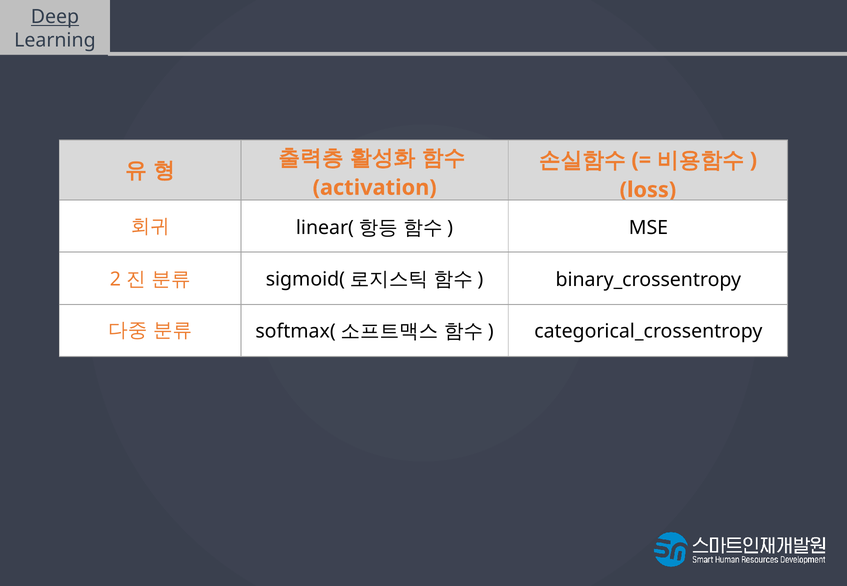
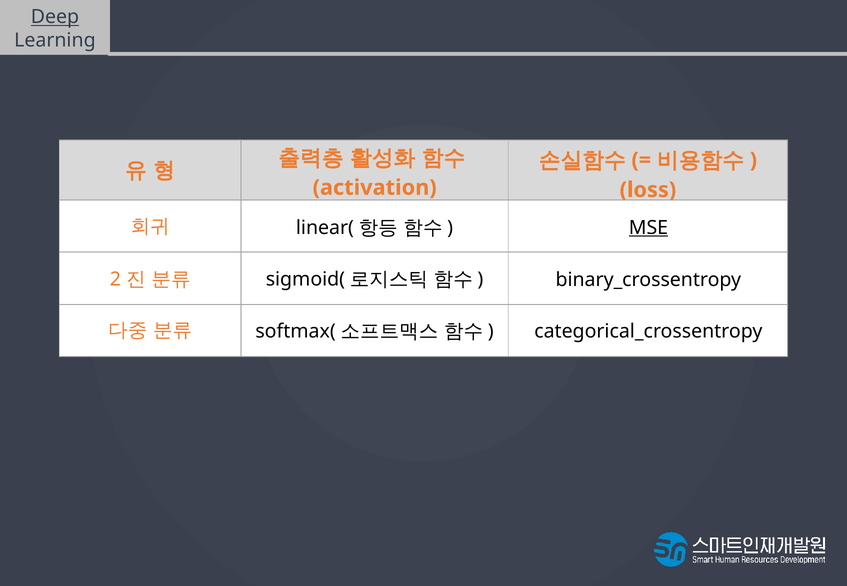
MSE underline: none -> present
